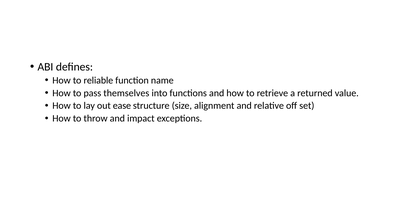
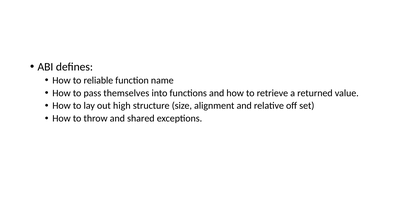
ease: ease -> high
impact: impact -> shared
